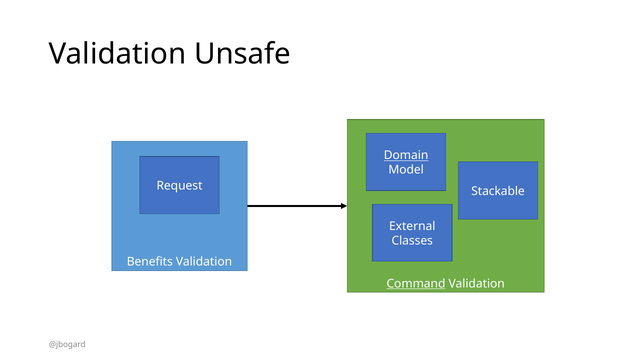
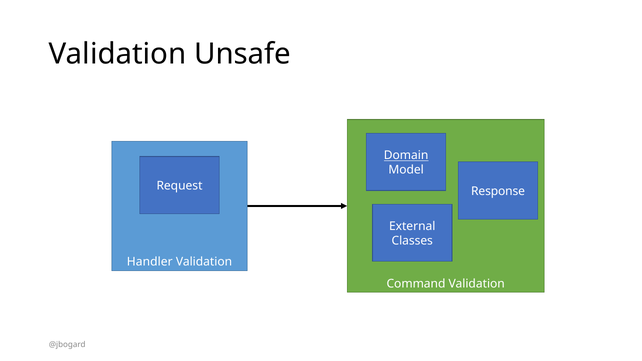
Stackable: Stackable -> Response
Benefits: Benefits -> Handler
Command underline: present -> none
